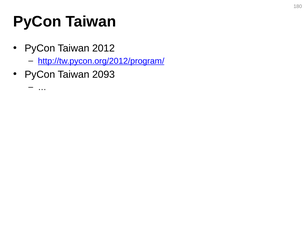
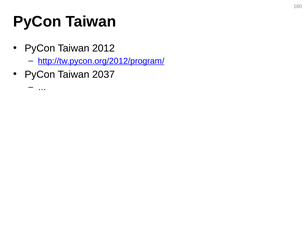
2093: 2093 -> 2037
